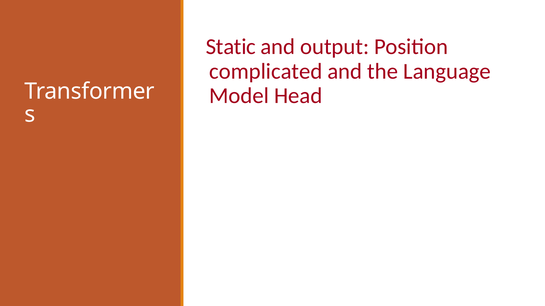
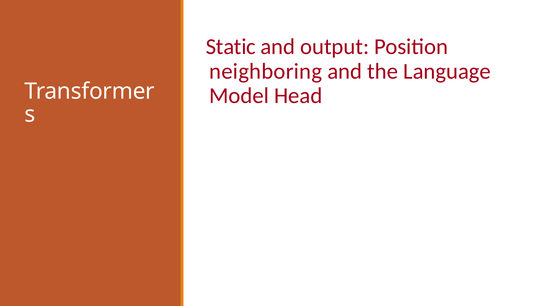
complicated: complicated -> neighboring
